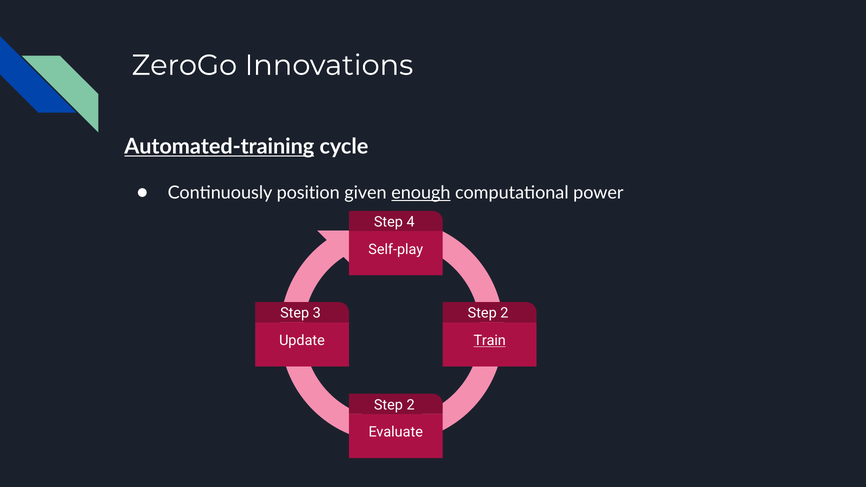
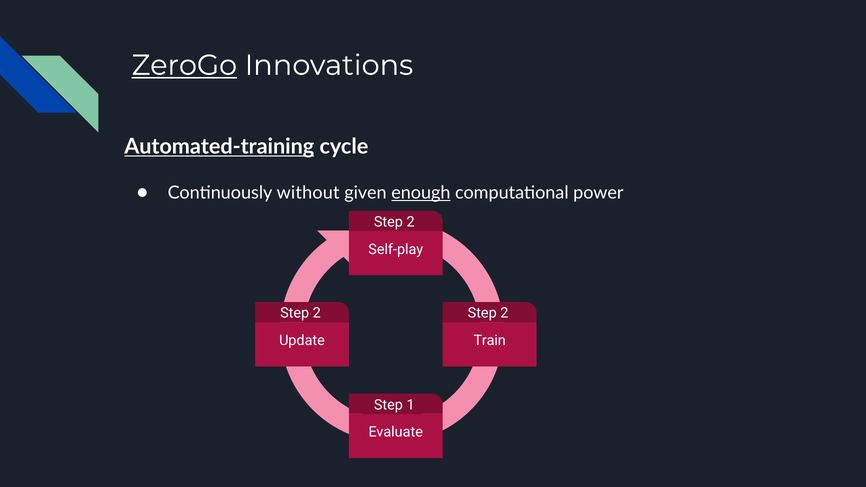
ZeroGo underline: none -> present
position: position -> without
4 at (411, 222): 4 -> 2
3 at (317, 313): 3 -> 2
Train underline: present -> none
2 at (411, 405): 2 -> 1
